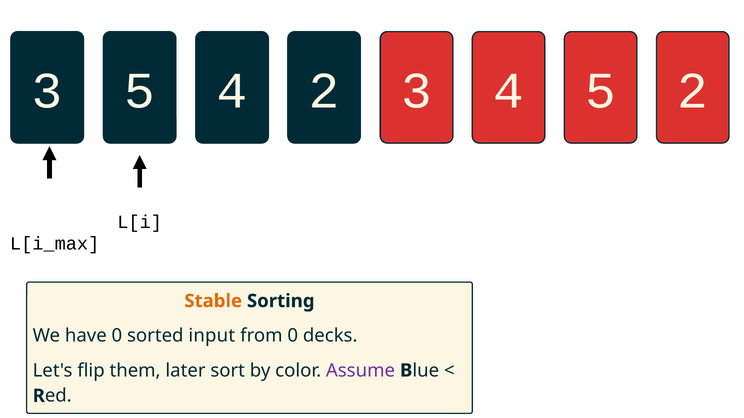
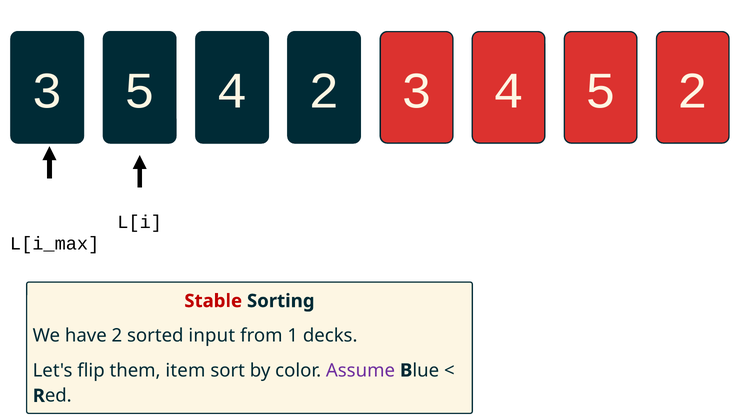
Stable at (213, 301) colour: orange -> red
have 0: 0 -> 2
from 0: 0 -> 1
later: later -> item
